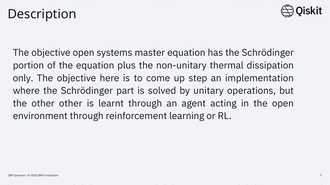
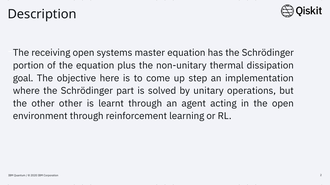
objective at (51, 53): objective -> receiving
only: only -> goal
